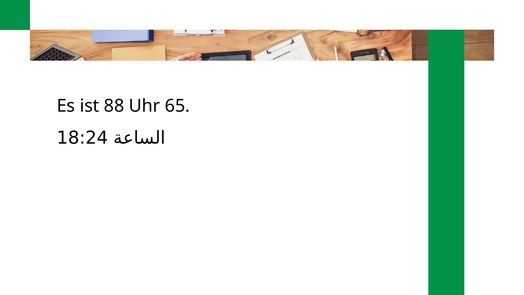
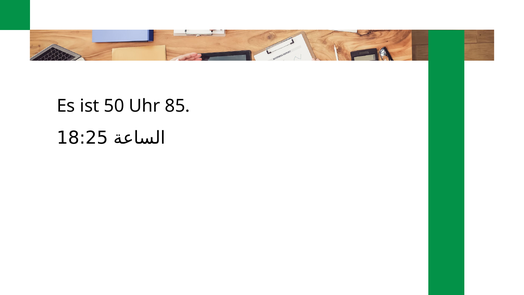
88: 88 -> 50
65: 65 -> 85
18:24: 18:24 -> 18:25
